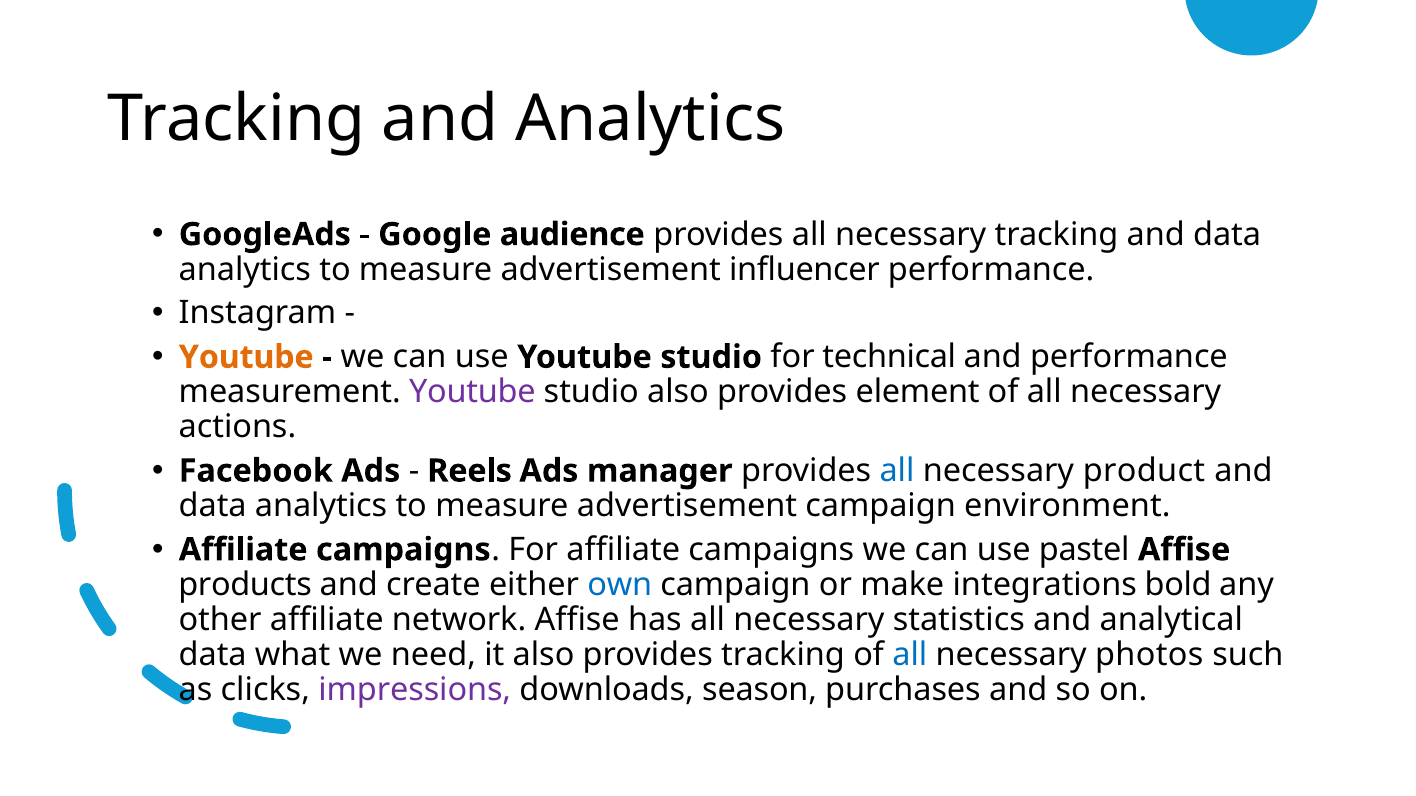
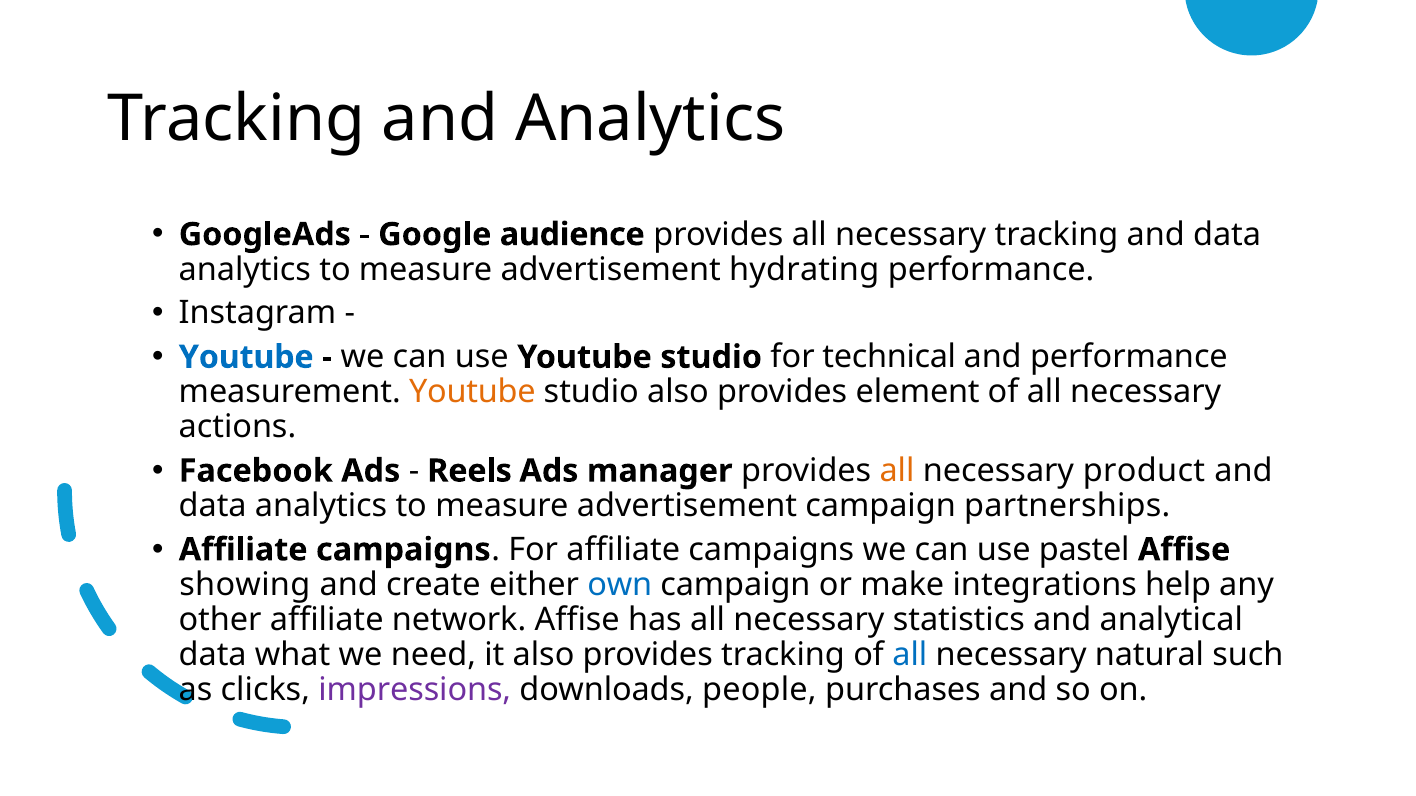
influencer: influencer -> hydrating
Youtube at (246, 357) colour: orange -> blue
Youtube at (472, 392) colour: purple -> orange
all at (897, 471) colour: blue -> orange
environment: environment -> partnerships
products: products -> showing
bold: bold -> help
photos: photos -> natural
season: season -> people
